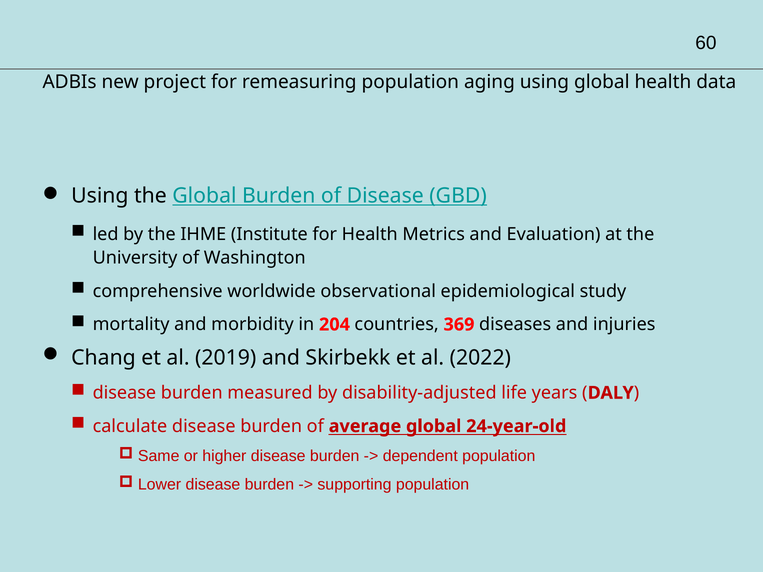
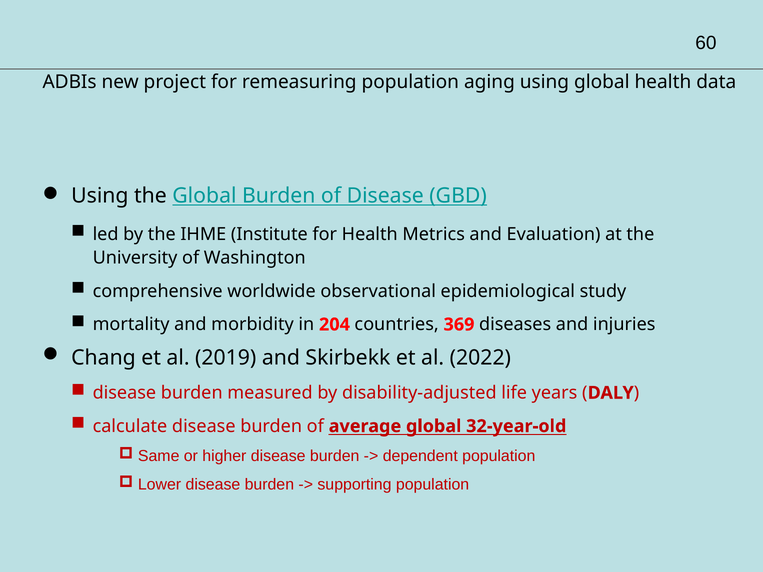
24-year-old: 24-year-old -> 32-year-old
